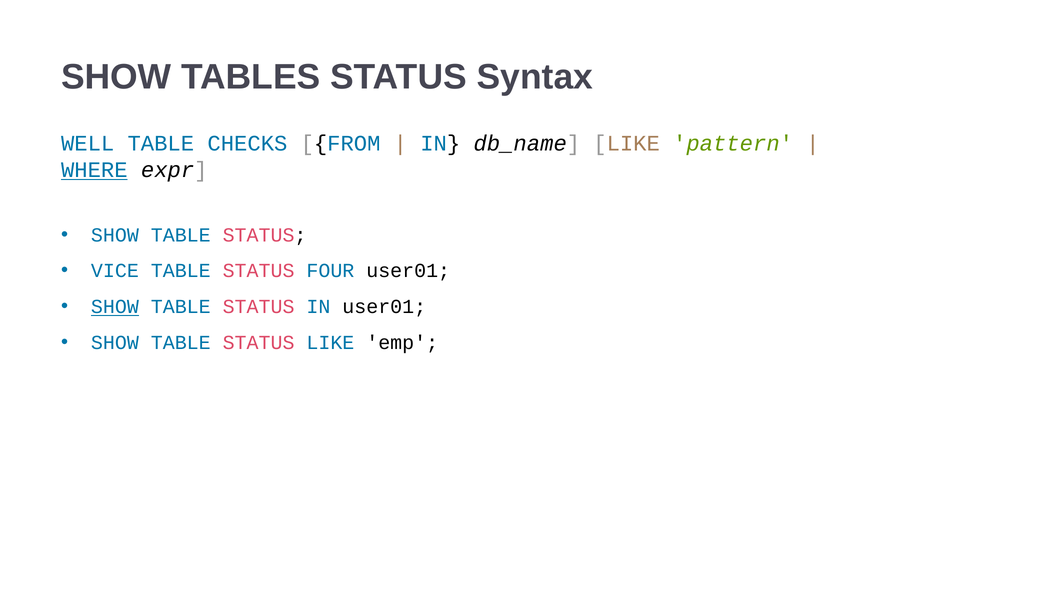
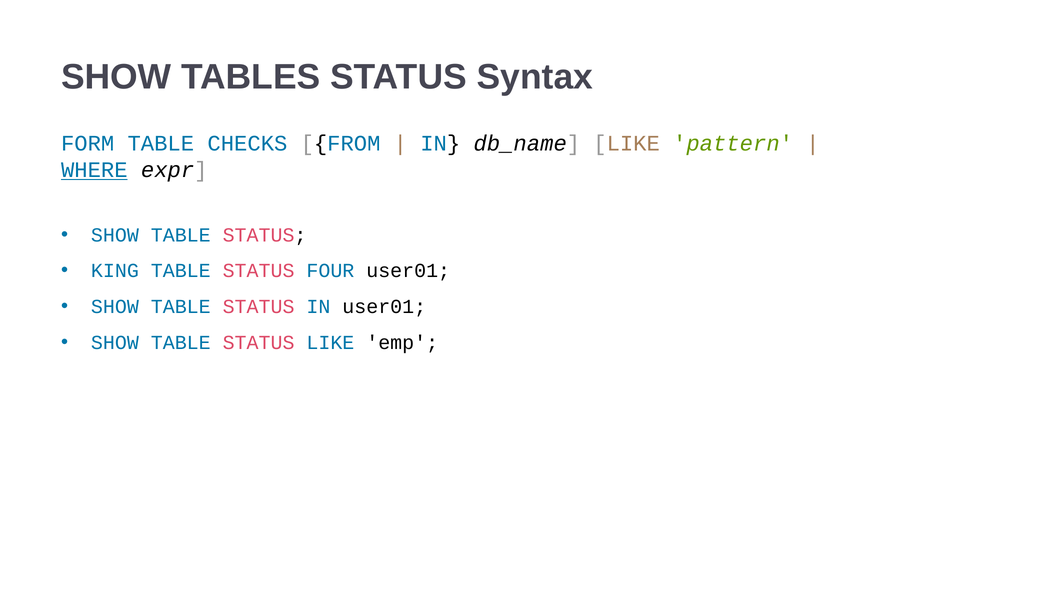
WELL: WELL -> FORM
VICE: VICE -> KING
SHOW at (115, 307) underline: present -> none
